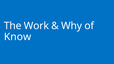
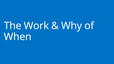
Know: Know -> When
